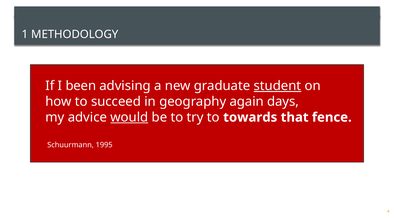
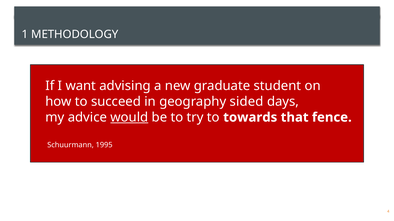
been: been -> want
student underline: present -> none
again: again -> sided
